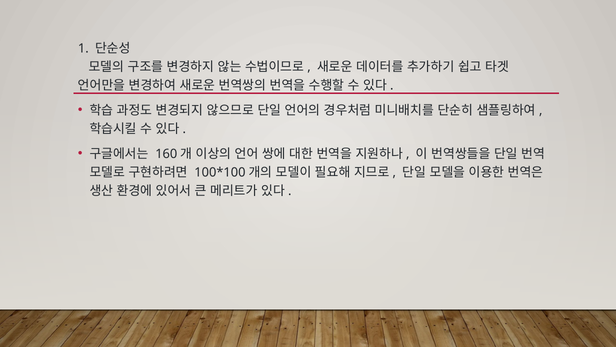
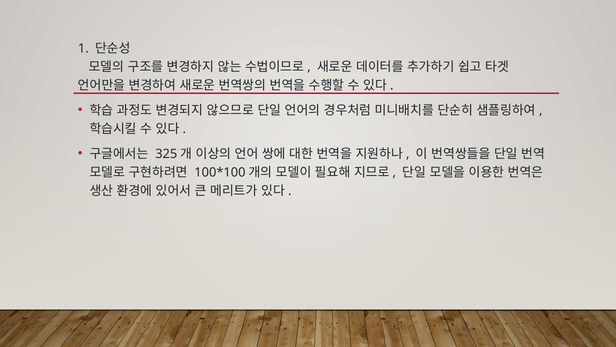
160: 160 -> 325
